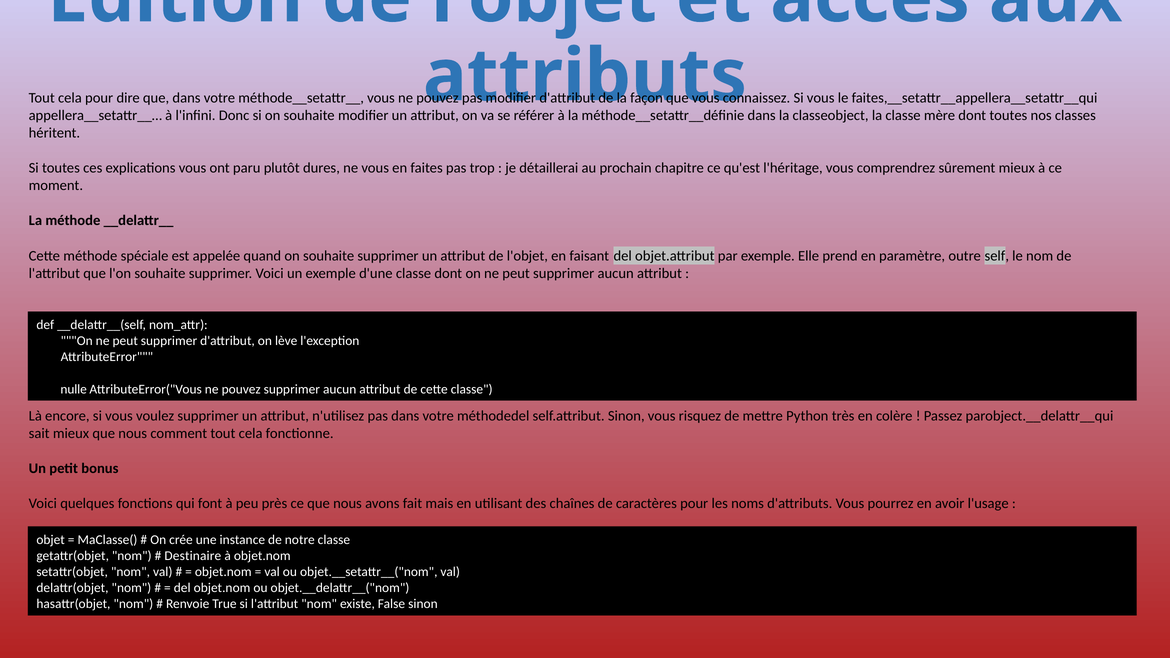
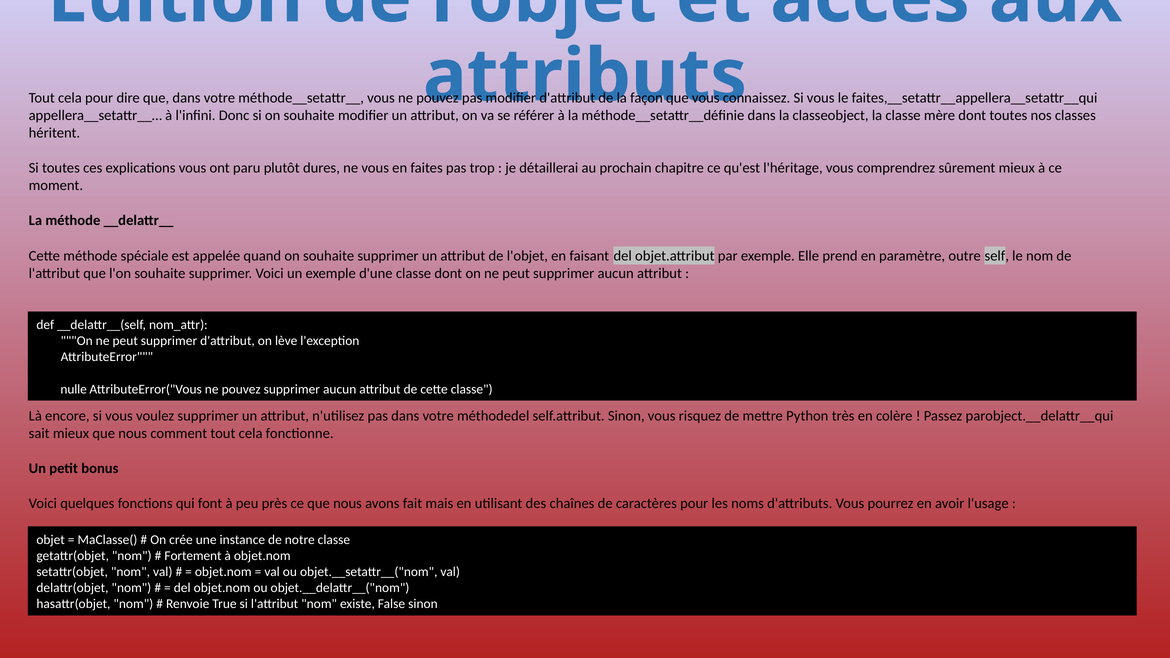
Destinaire: Destinaire -> Fortement
